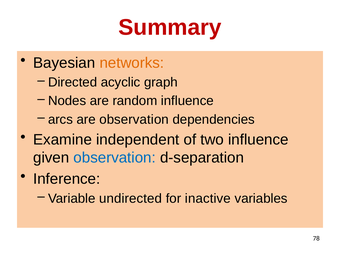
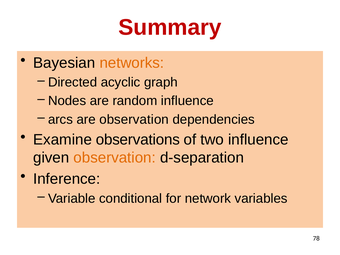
independent: independent -> observations
observation at (115, 158) colour: blue -> orange
undirected: undirected -> conditional
inactive: inactive -> network
